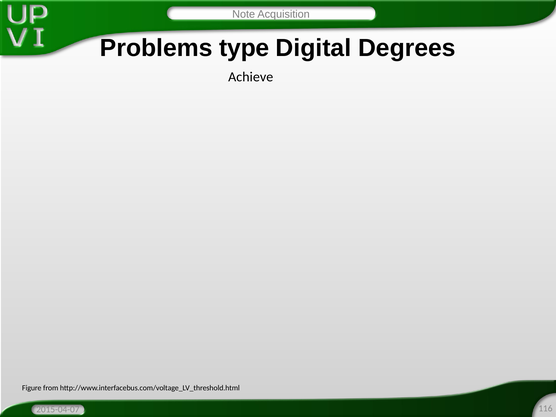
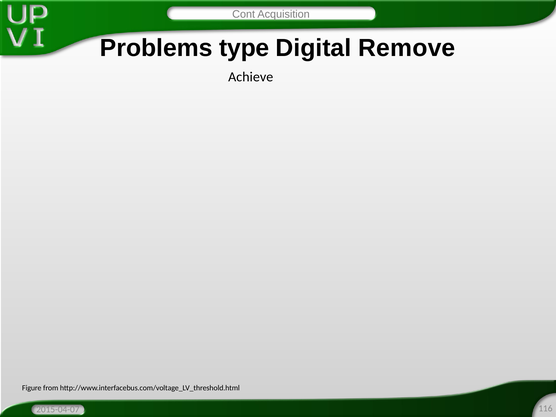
Note: Note -> Cont
Degrees: Degrees -> Remove
